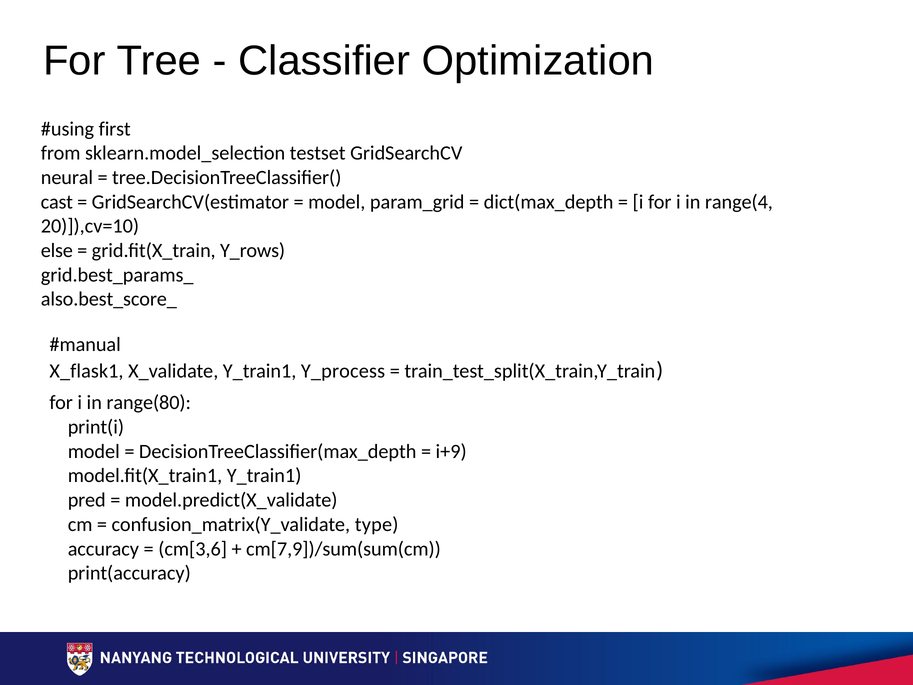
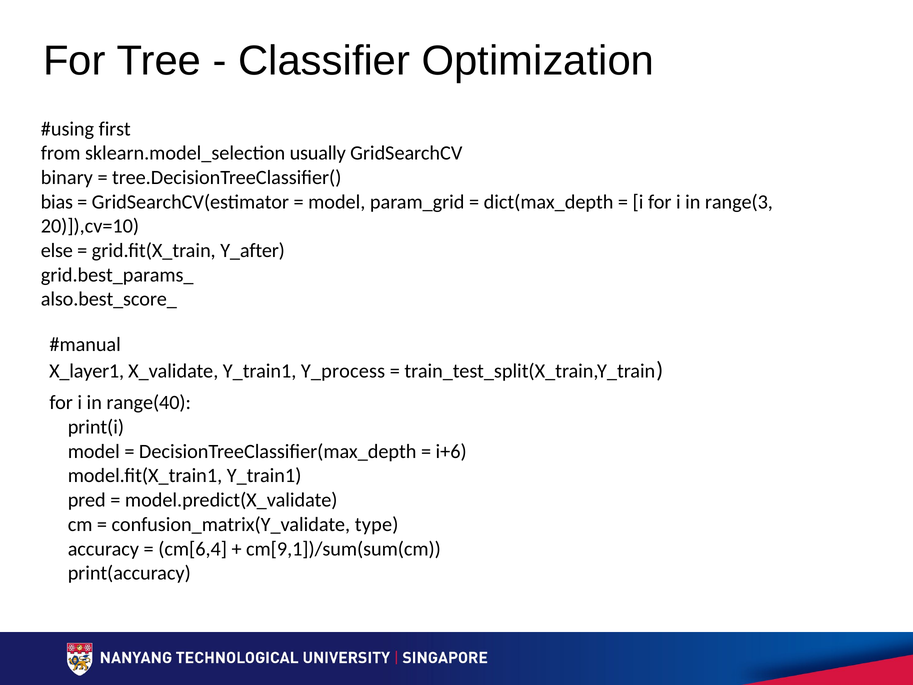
testset: testset -> usually
neural: neural -> binary
cast: cast -> bias
range(4: range(4 -> range(3
Y_rows: Y_rows -> Y_after
X_flask1: X_flask1 -> X_layer1
range(80: range(80 -> range(40
i+9: i+9 -> i+6
cm[3,6: cm[3,6 -> cm[6,4
cm[7,9])/sum(sum(cm: cm[7,9])/sum(sum(cm -> cm[9,1])/sum(sum(cm
